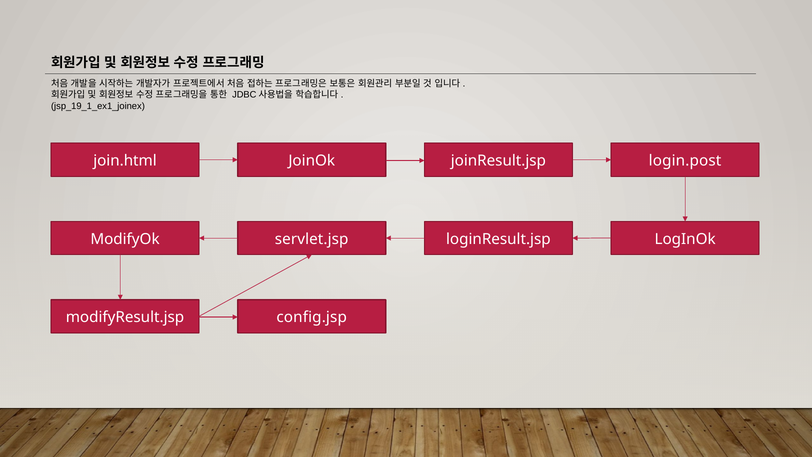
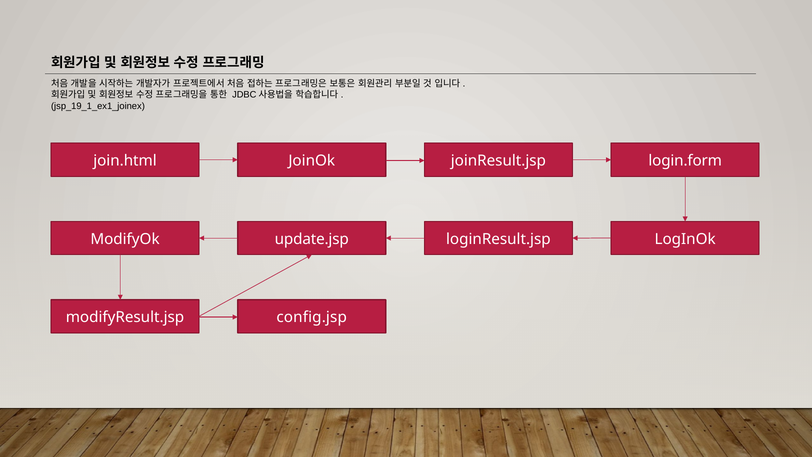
login.post: login.post -> login.form
servlet.jsp: servlet.jsp -> update.jsp
